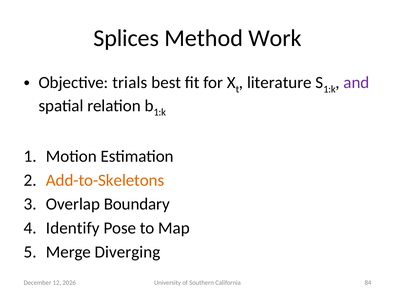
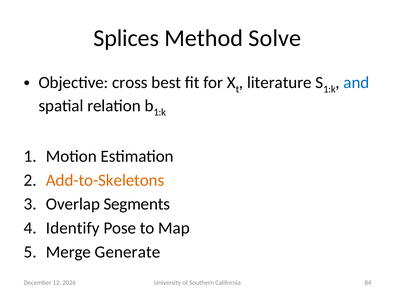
Work: Work -> Solve
trials: trials -> cross
and colour: purple -> blue
Boundary: Boundary -> Segments
Diverging: Diverging -> Generate
